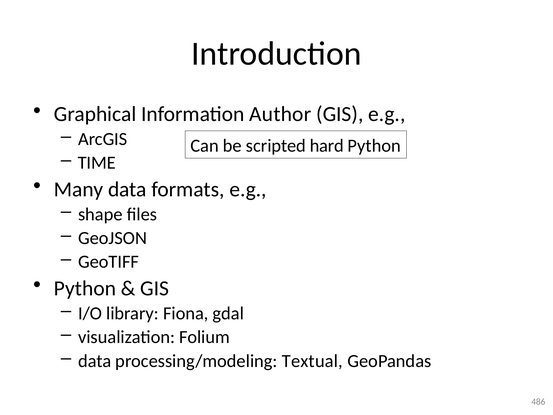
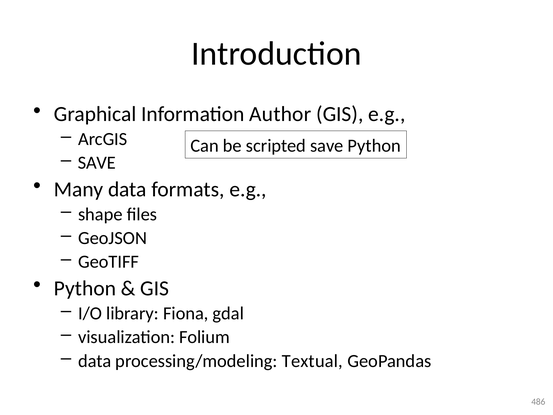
scripted hard: hard -> save
TIME at (97, 163): TIME -> SAVE
